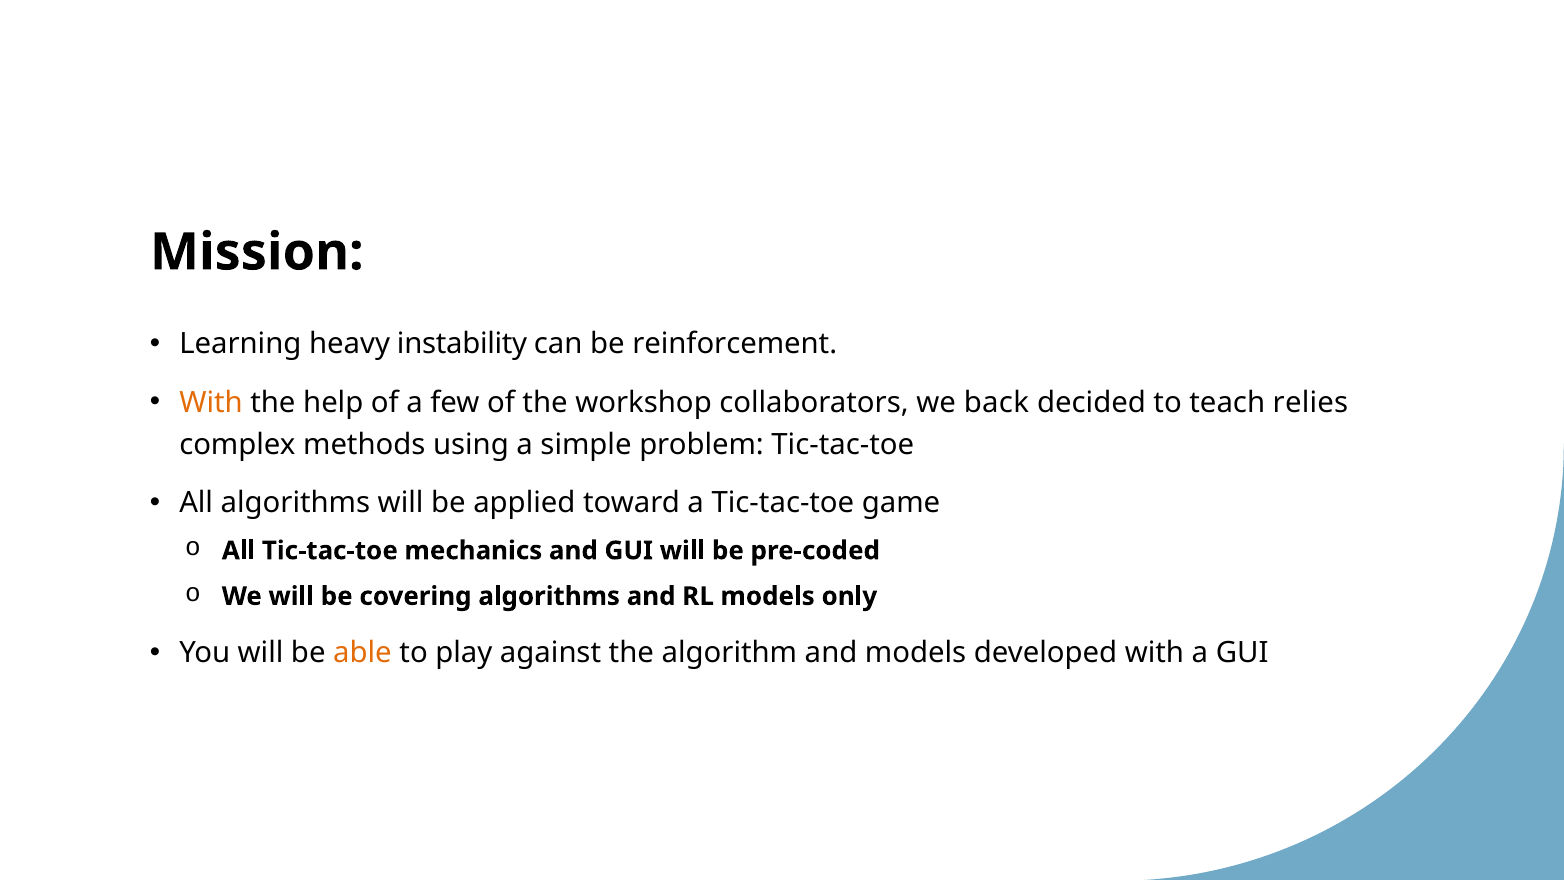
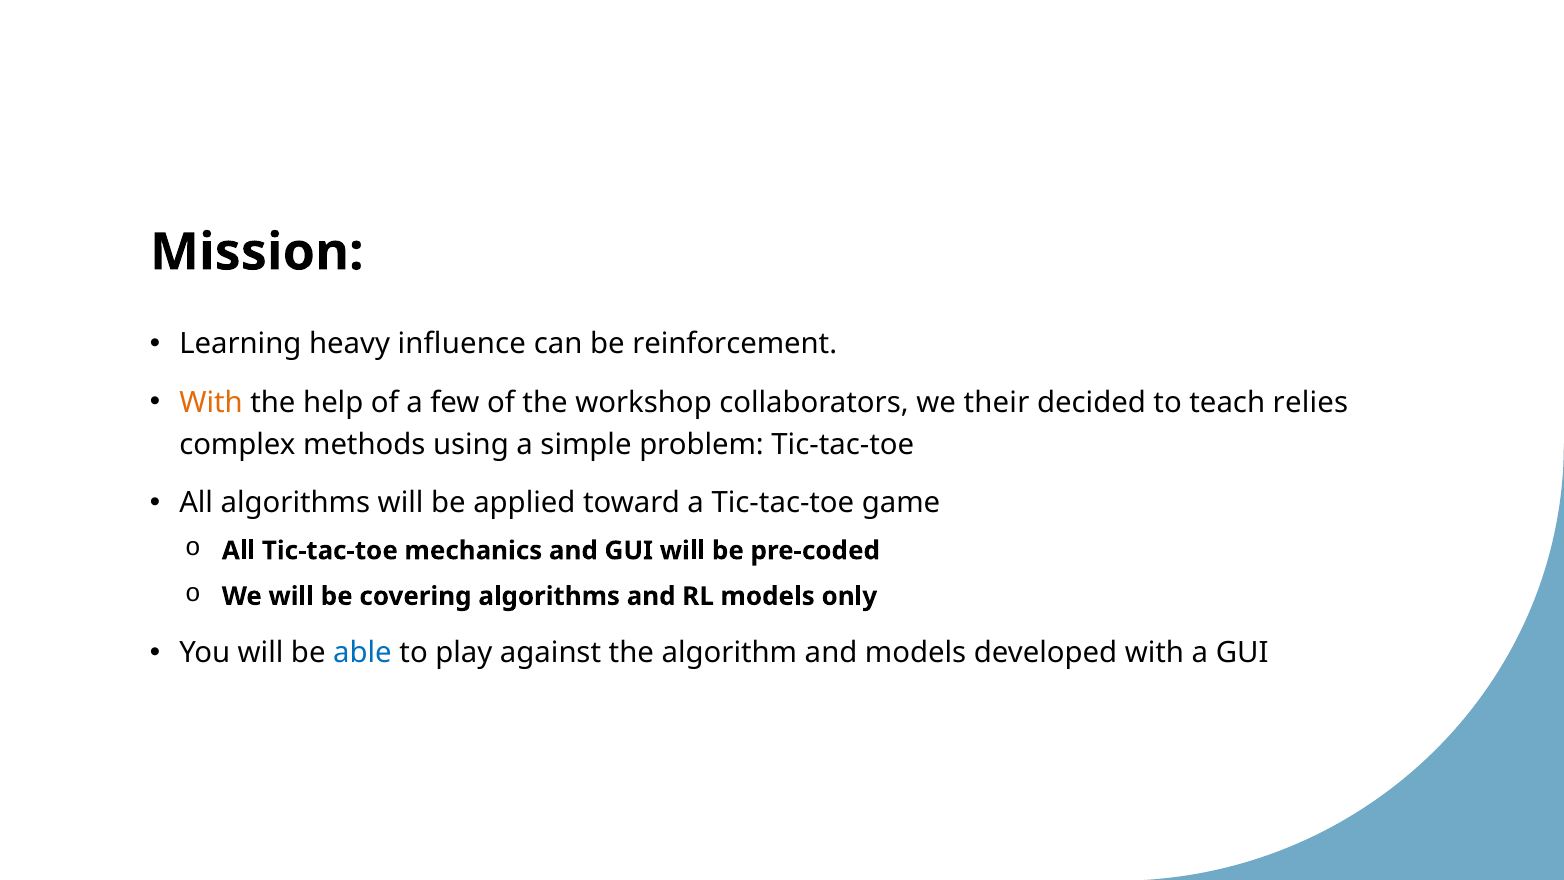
instability: instability -> influence
back: back -> their
able colour: orange -> blue
